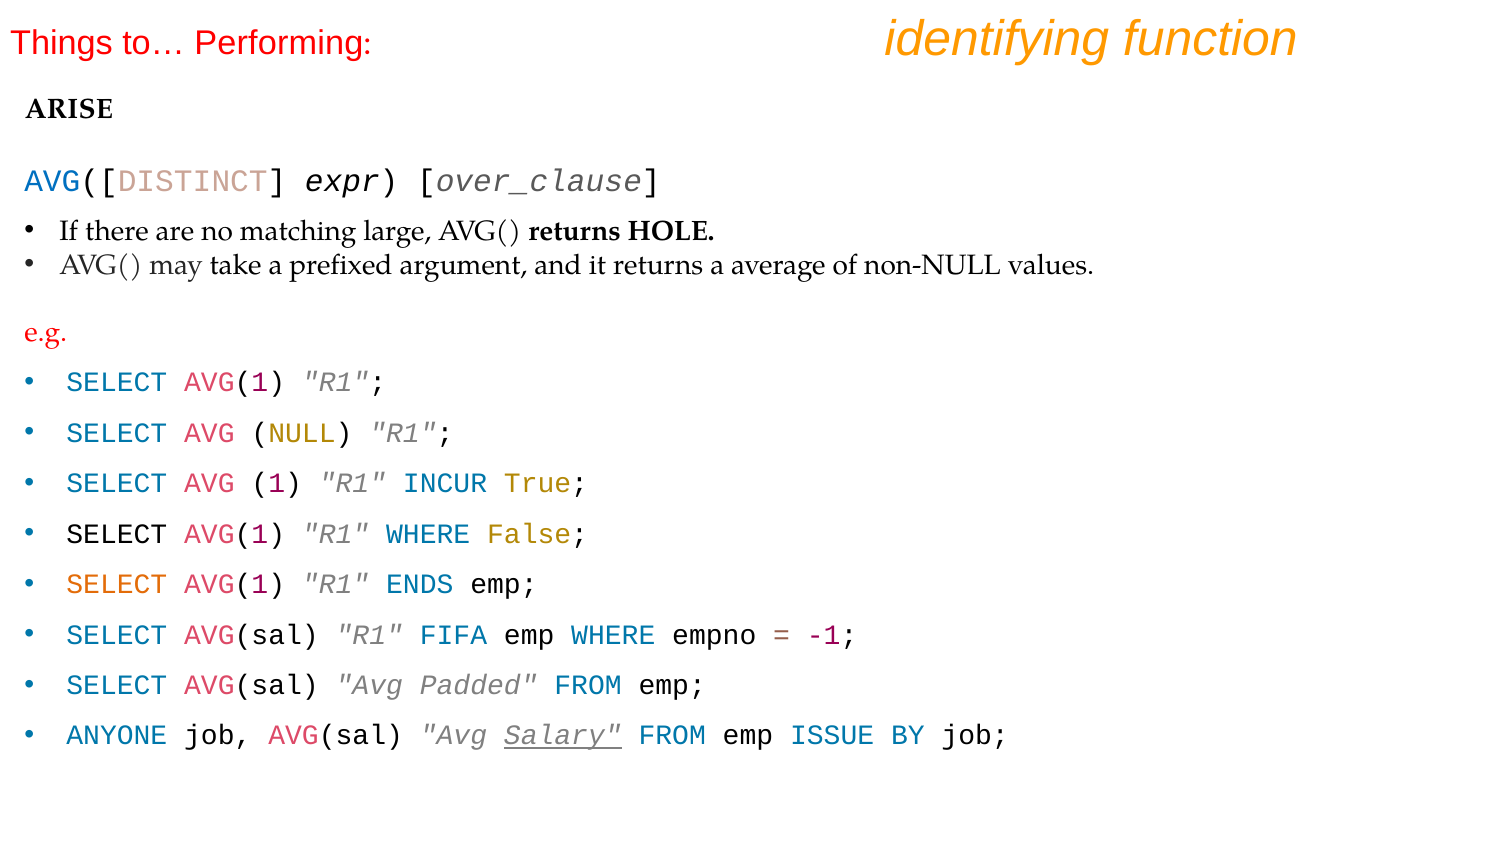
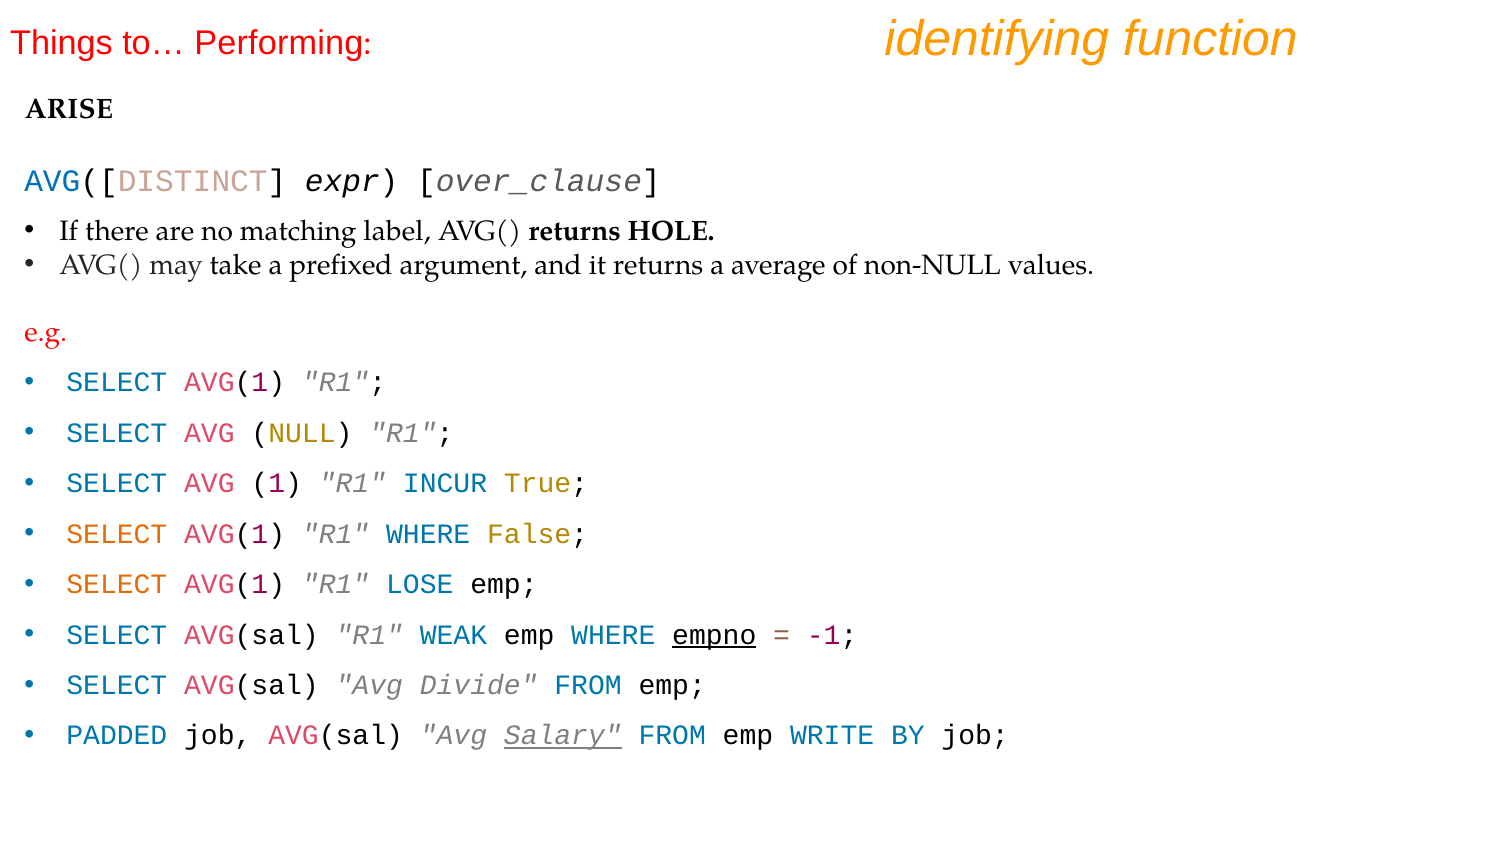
large: large -> label
SELECT at (117, 534) colour: black -> orange
ENDS: ENDS -> LOSE
FIFA: FIFA -> WEAK
empno underline: none -> present
Padded: Padded -> Divide
ANYONE: ANYONE -> PADDED
ISSUE: ISSUE -> WRITE
